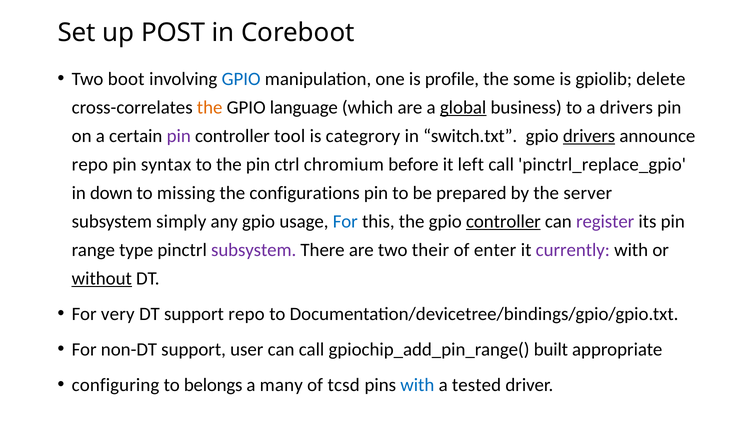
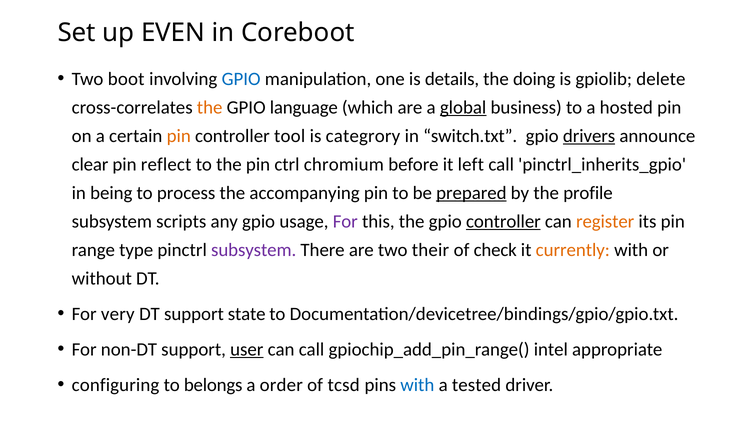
POST: POST -> EVEN
profile: profile -> details
some: some -> doing
a drivers: drivers -> hosted
pin at (179, 136) colour: purple -> orange
repo at (90, 165): repo -> clear
syntax: syntax -> reflect
pinctrl_replace_gpio: pinctrl_replace_gpio -> pinctrl_inherits_gpio
down: down -> being
missing: missing -> process
configurations: configurations -> accompanying
prepared underline: none -> present
server: server -> profile
simply: simply -> scripts
For at (345, 222) colour: blue -> purple
register colour: purple -> orange
enter: enter -> check
currently colour: purple -> orange
without underline: present -> none
support repo: repo -> state
user underline: none -> present
built: built -> intel
many: many -> order
